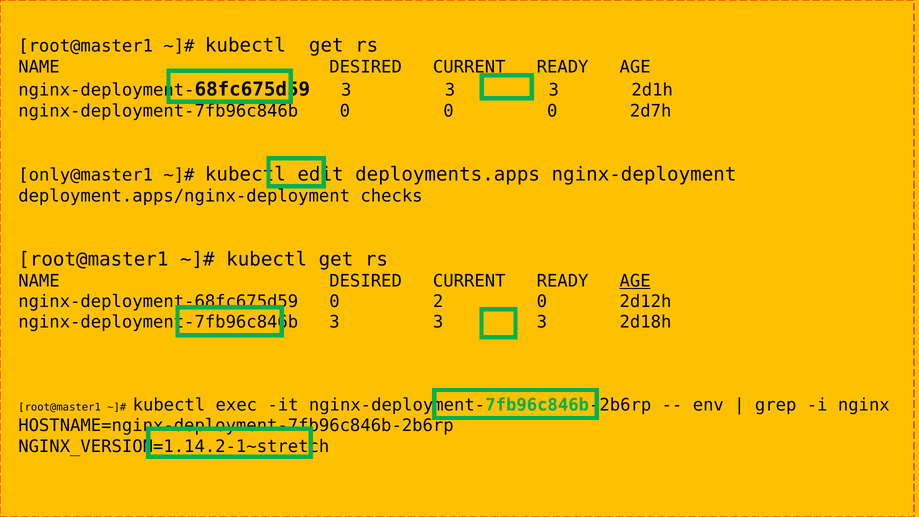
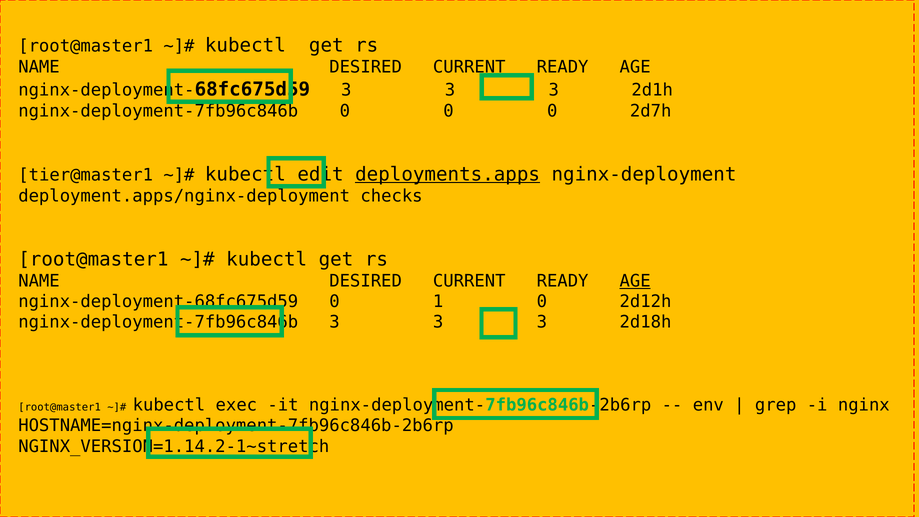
only@master1: only@master1 -> tier@master1
deployments.apps underline: none -> present
2: 2 -> 1
